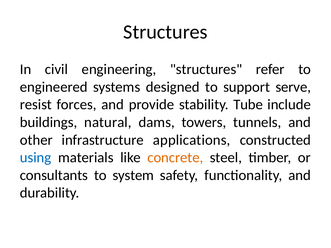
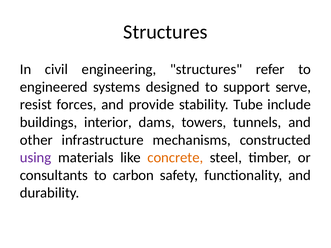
natural: natural -> interior
applications: applications -> mechanisms
using colour: blue -> purple
system: system -> carbon
